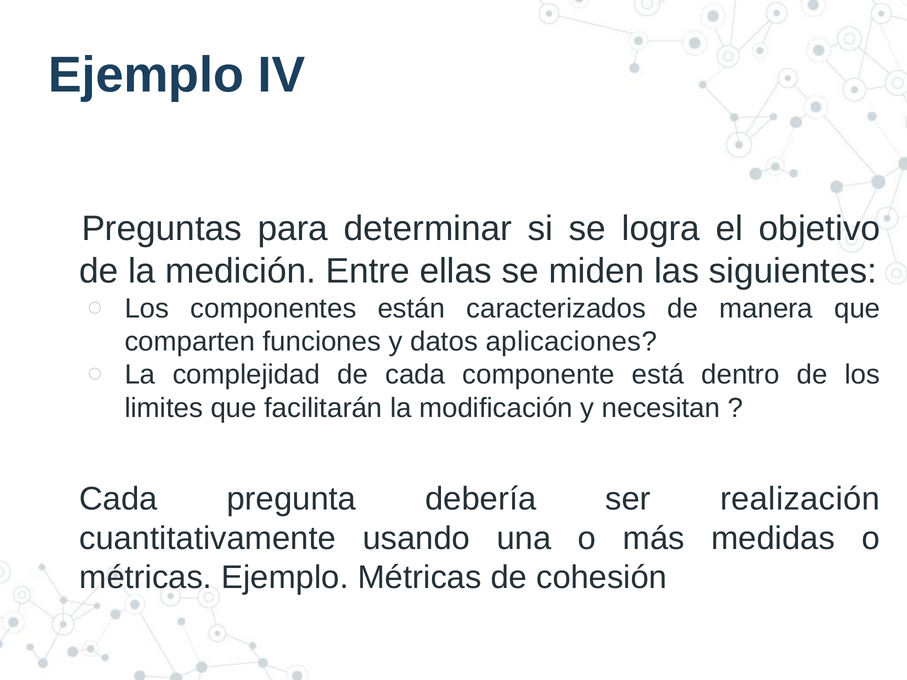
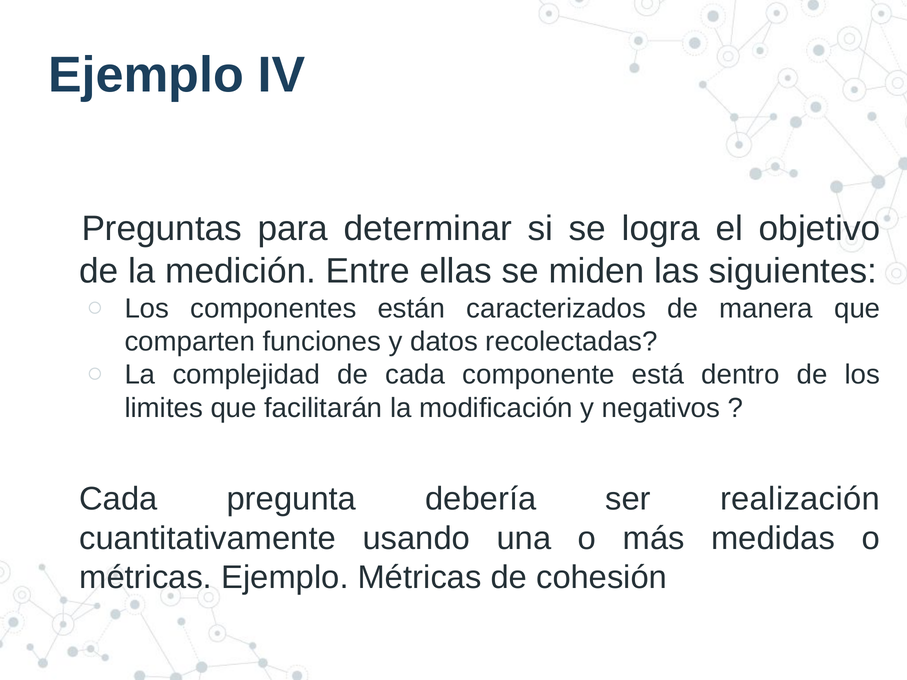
aplicaciones: aplicaciones -> recolectadas
necesitan: necesitan -> negativos
